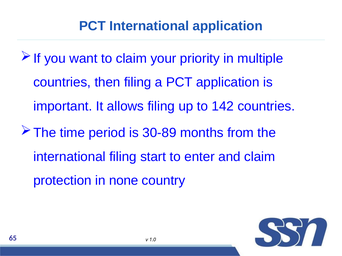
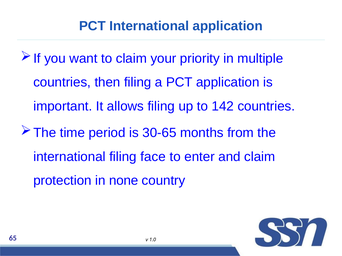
30-89: 30-89 -> 30-65
start: start -> face
